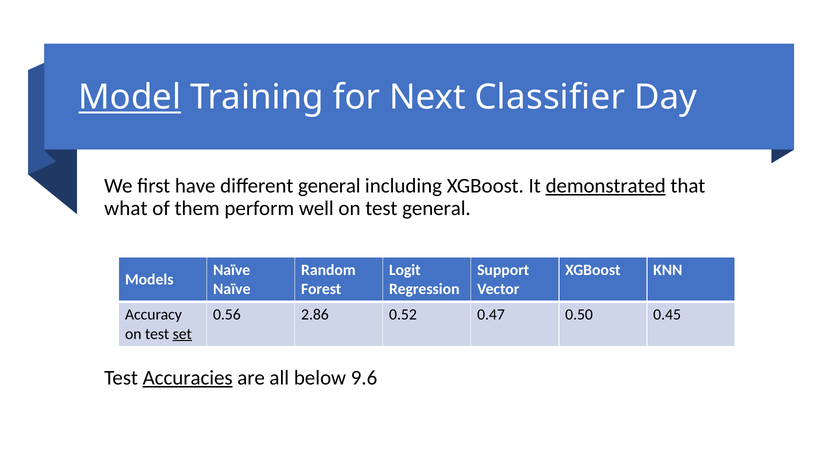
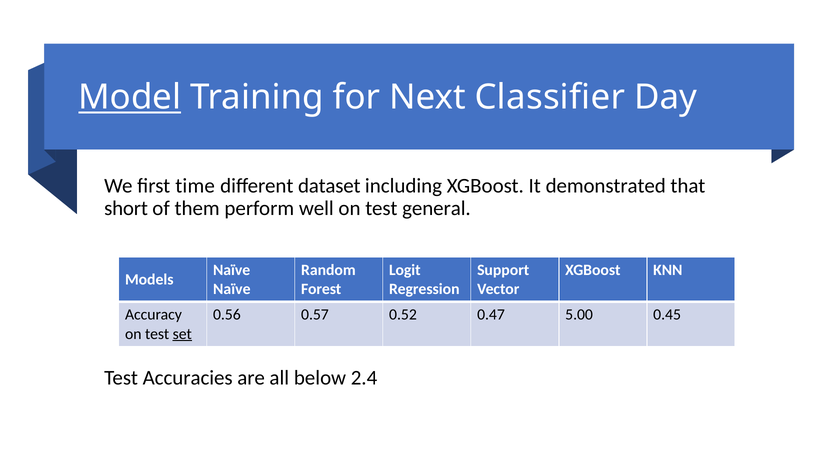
have: have -> time
different general: general -> dataset
demonstrated underline: present -> none
what: what -> short
2.86: 2.86 -> 0.57
0.50: 0.50 -> 5.00
Accuracies underline: present -> none
9.6: 9.6 -> 2.4
